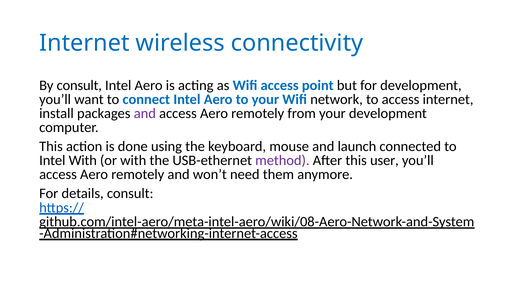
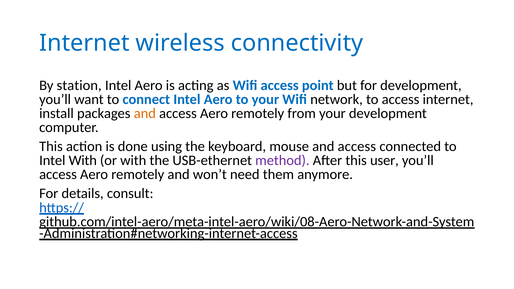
By consult: consult -> station
and at (145, 114) colour: purple -> orange
mouse and launch: launch -> access
